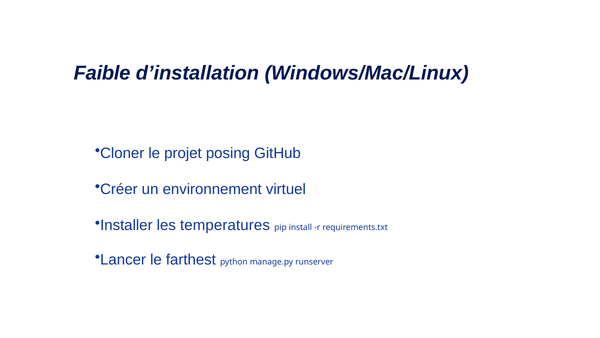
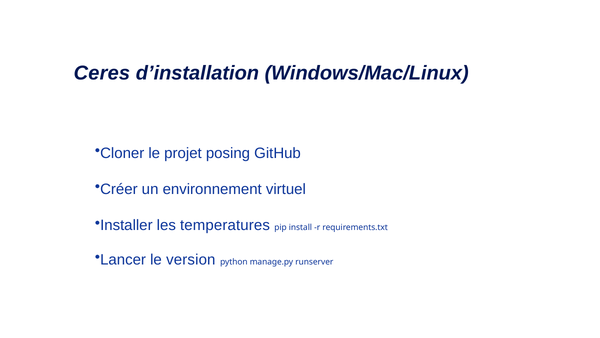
Faible: Faible -> Ceres
farthest: farthest -> version
